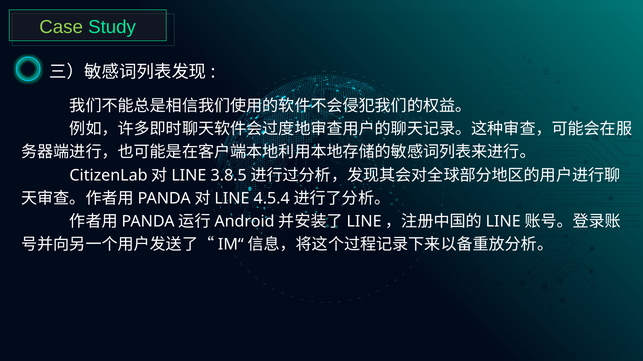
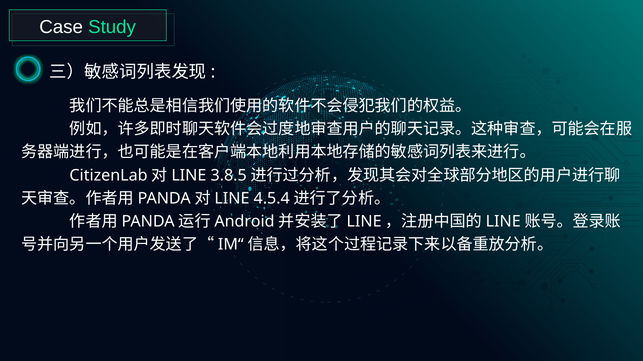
Case colour: light green -> white
